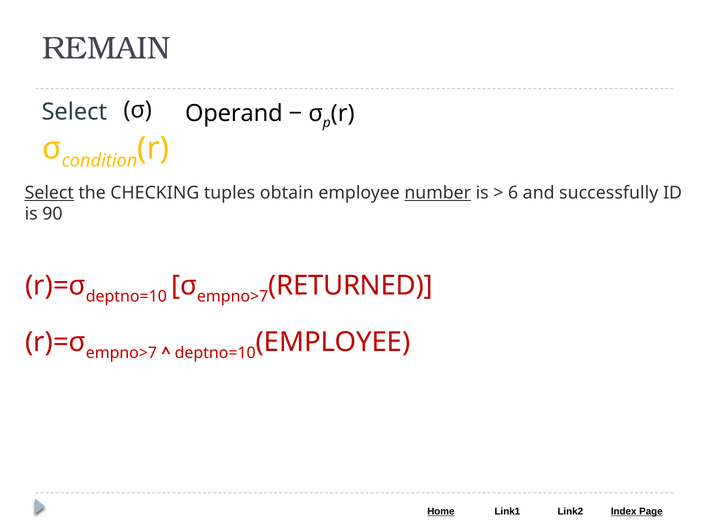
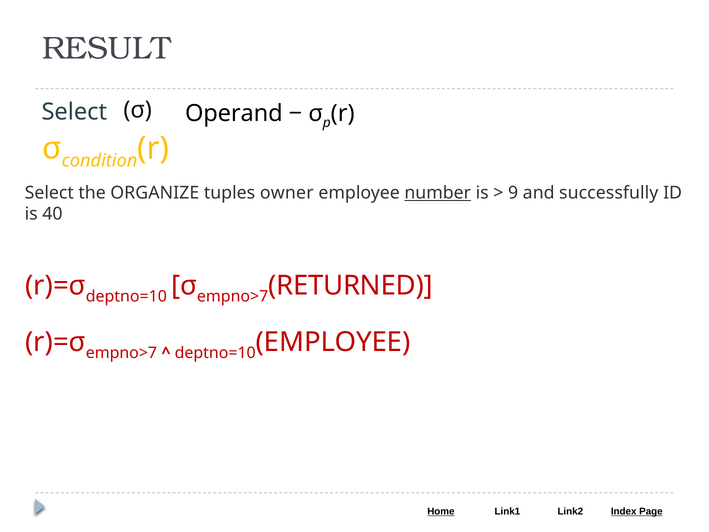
REMAIN: REMAIN -> RESULT
Select at (49, 193) underline: present -> none
CHECKING: CHECKING -> ORGANIZE
obtain: obtain -> owner
6: 6 -> 9
90: 90 -> 40
